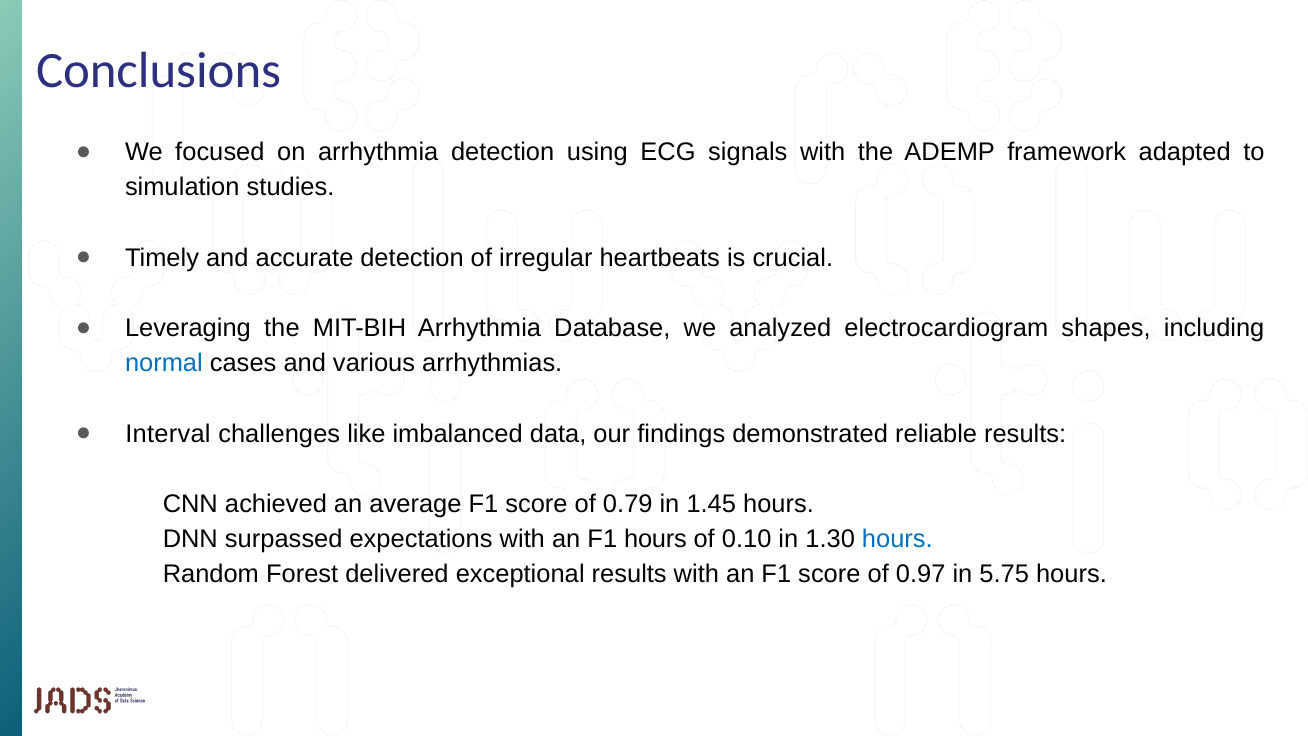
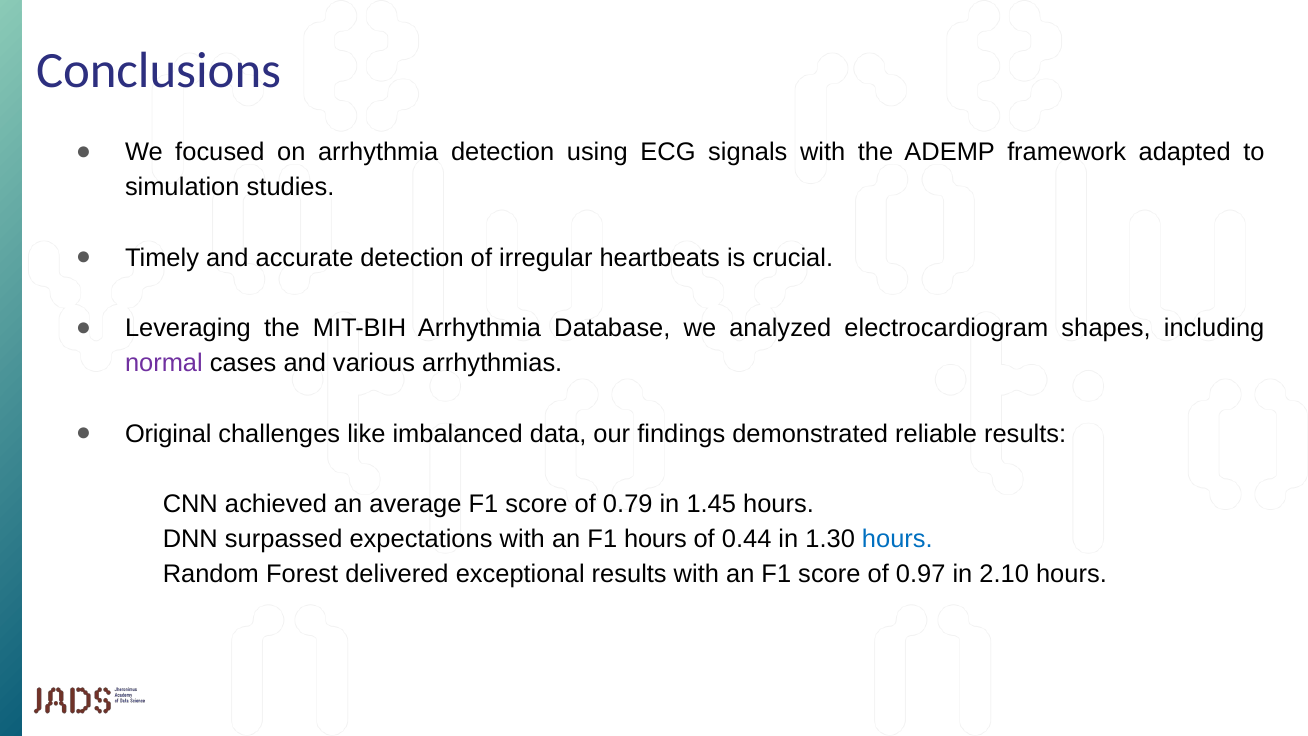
normal colour: blue -> purple
Interval: Interval -> Original
0.10: 0.10 -> 0.44
5.75: 5.75 -> 2.10
